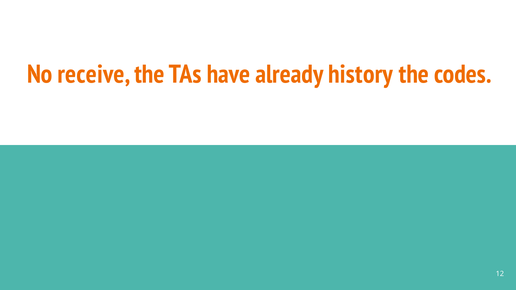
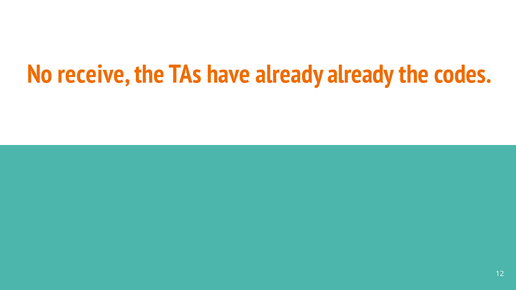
already history: history -> already
